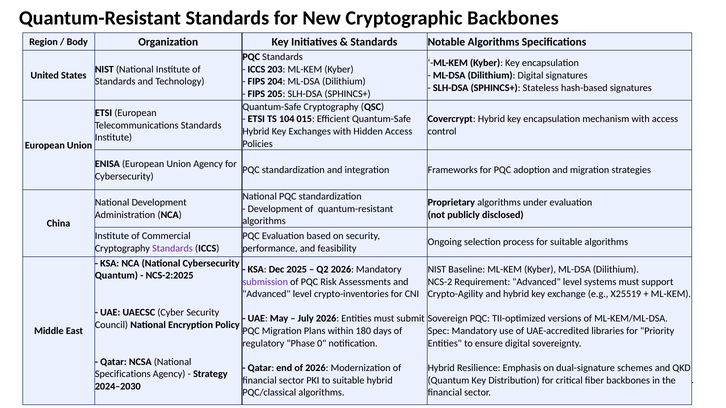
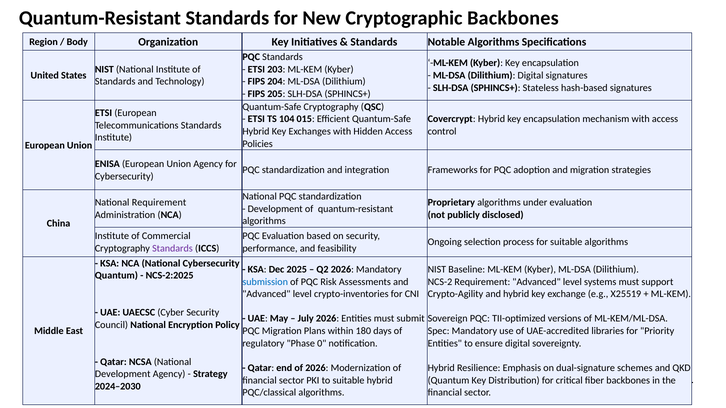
ICCS at (256, 69): ICCS -> ETSI
National Development: Development -> Requirement
submission colour: purple -> blue
Specifications at (123, 374): Specifications -> Development
